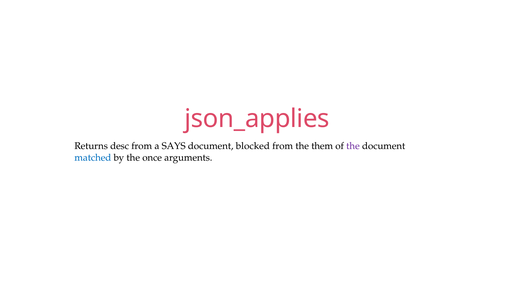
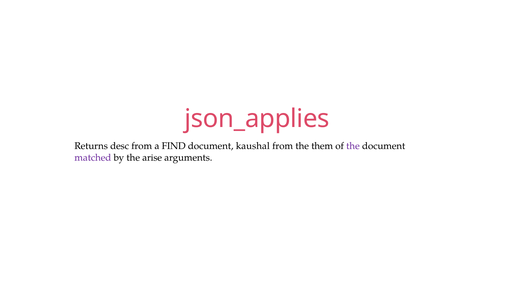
SAYS: SAYS -> FIND
blocked: blocked -> kaushal
matched colour: blue -> purple
once: once -> arise
